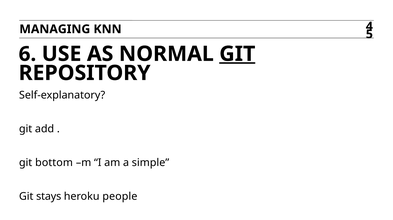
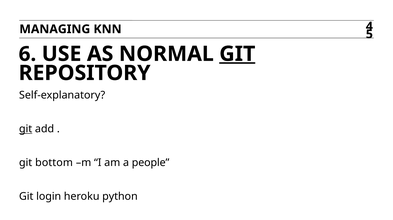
git at (26, 129) underline: none -> present
simple: simple -> people
stays: stays -> login
people: people -> python
